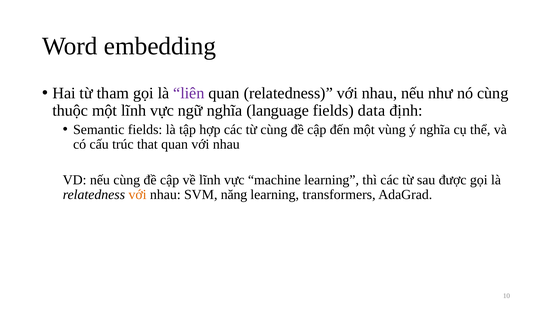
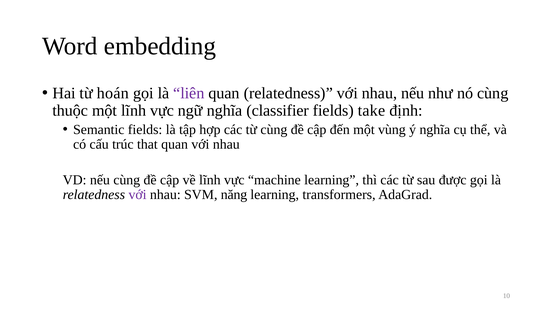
tham: tham -> hoán
language: language -> classifier
data: data -> take
với at (138, 195) colour: orange -> purple
